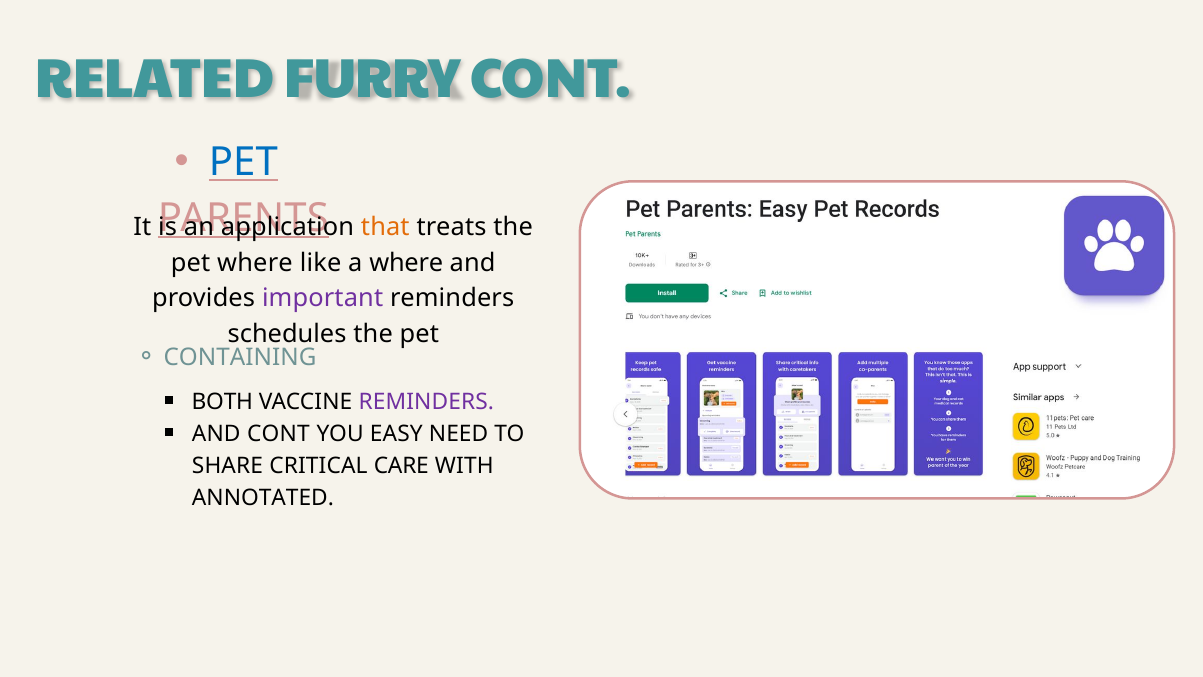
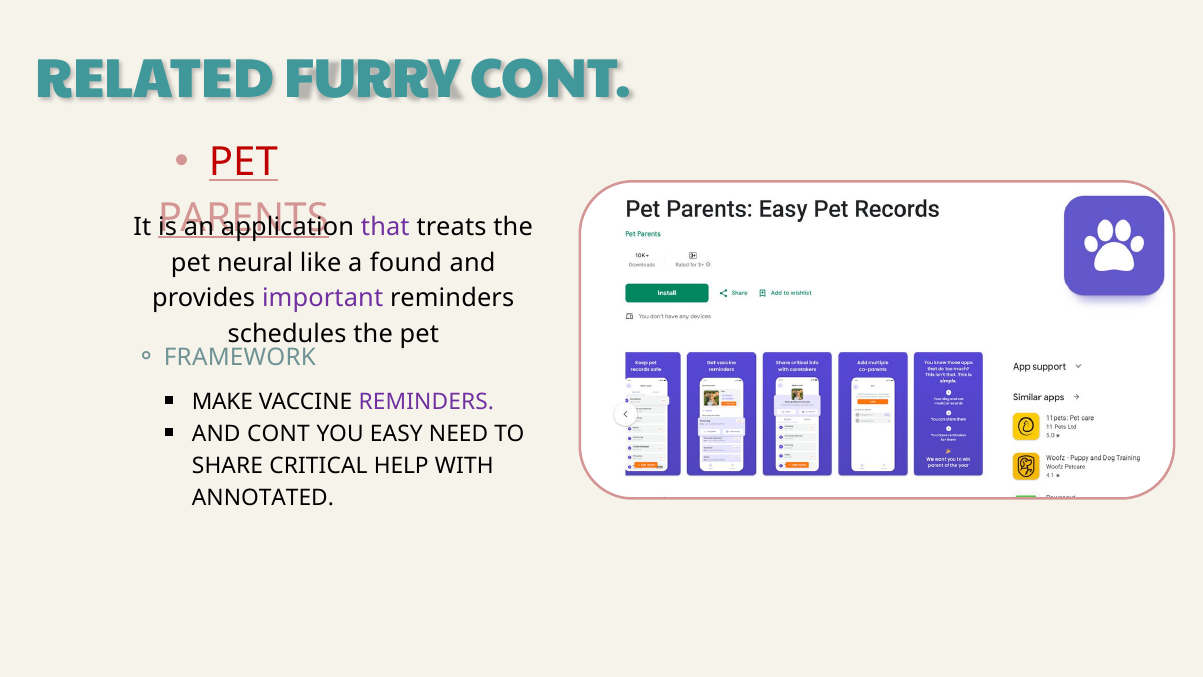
PET at (243, 162) colour: blue -> red
that colour: orange -> purple
pet where: where -> neural
a where: where -> found
CONTAINING: CONTAINING -> FRAMEWORK
BOTH: BOTH -> MAKE
CARE: CARE -> HELP
